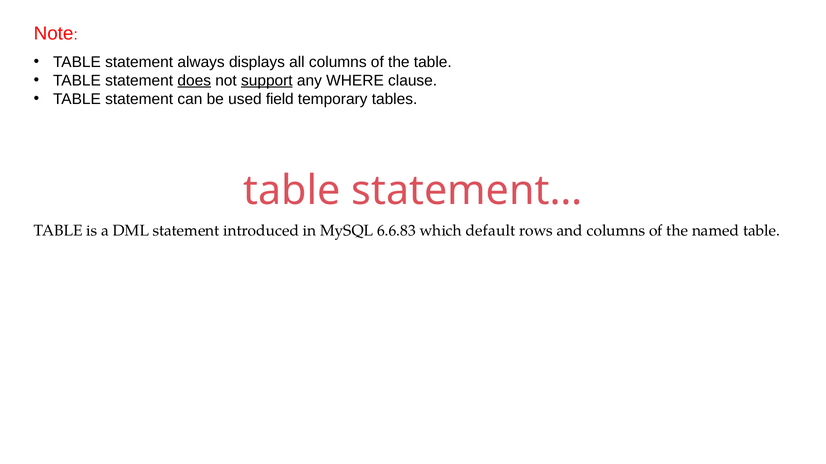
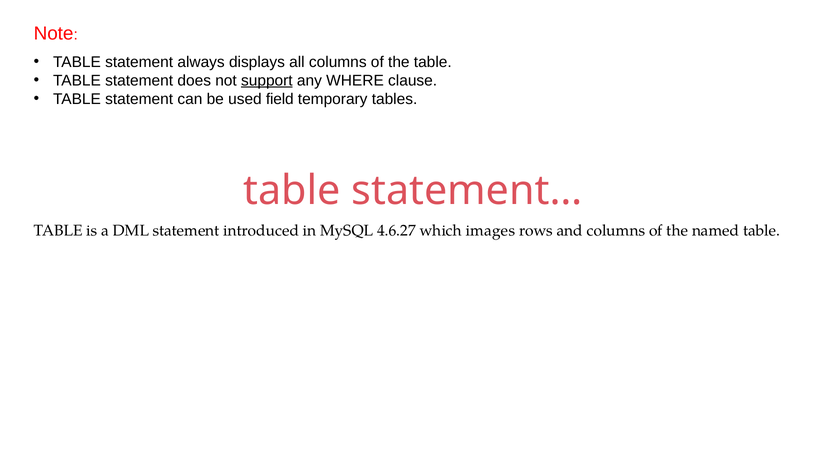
does underline: present -> none
6.6.83: 6.6.83 -> 4.6.27
default: default -> images
